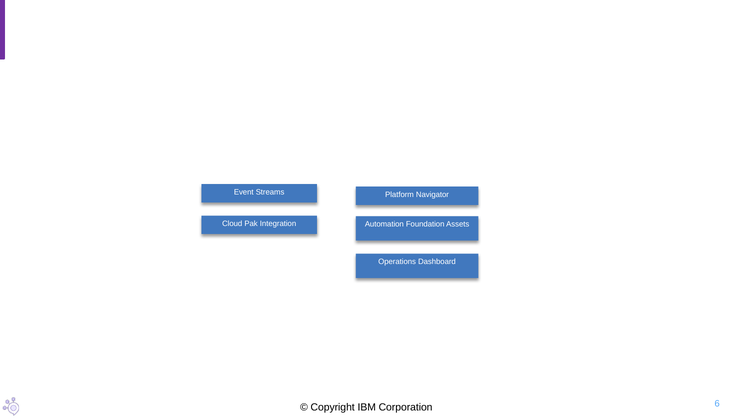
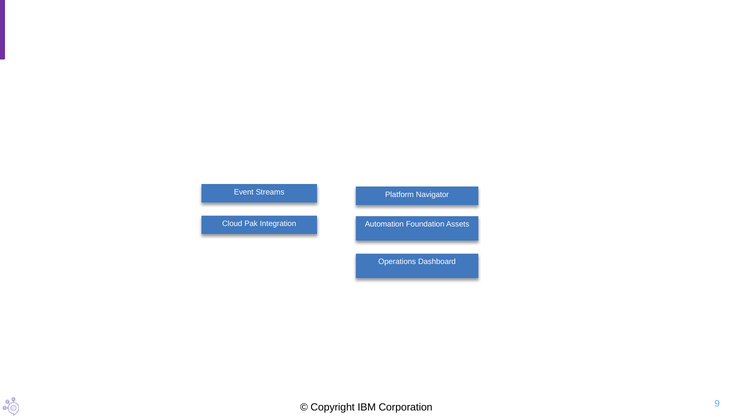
6: 6 -> 9
